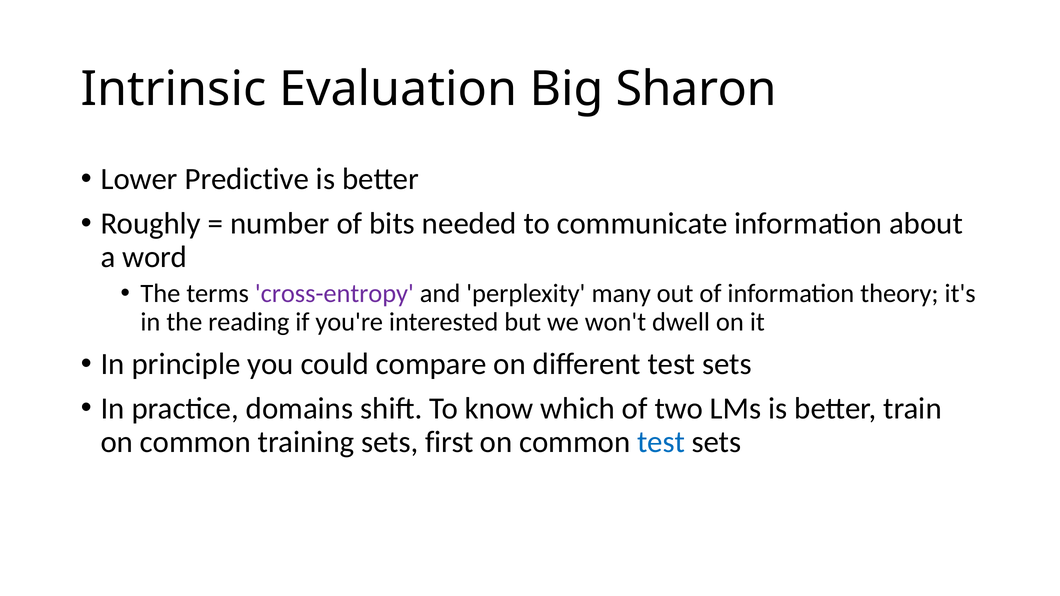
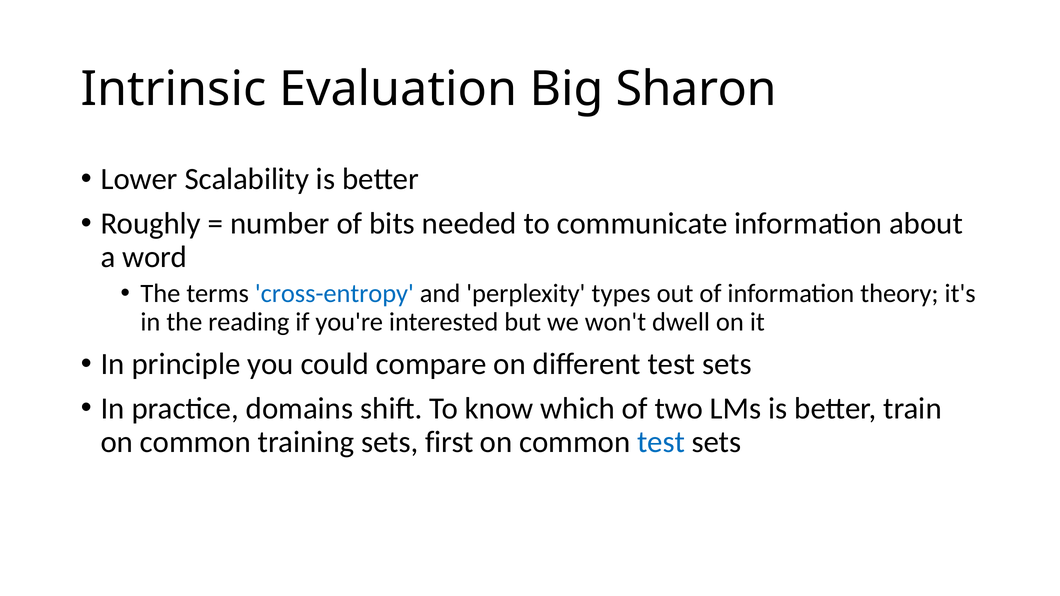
Predictive: Predictive -> Scalability
cross-entropy colour: purple -> blue
many: many -> types
